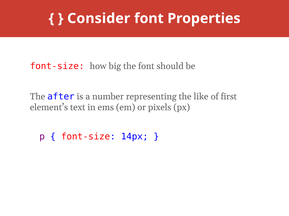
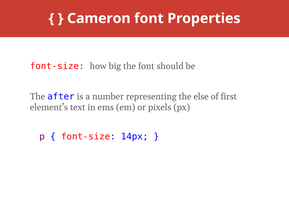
Consider: Consider -> Cameron
like: like -> else
